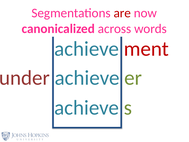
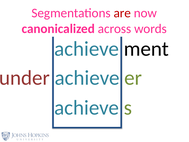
ment colour: red -> black
